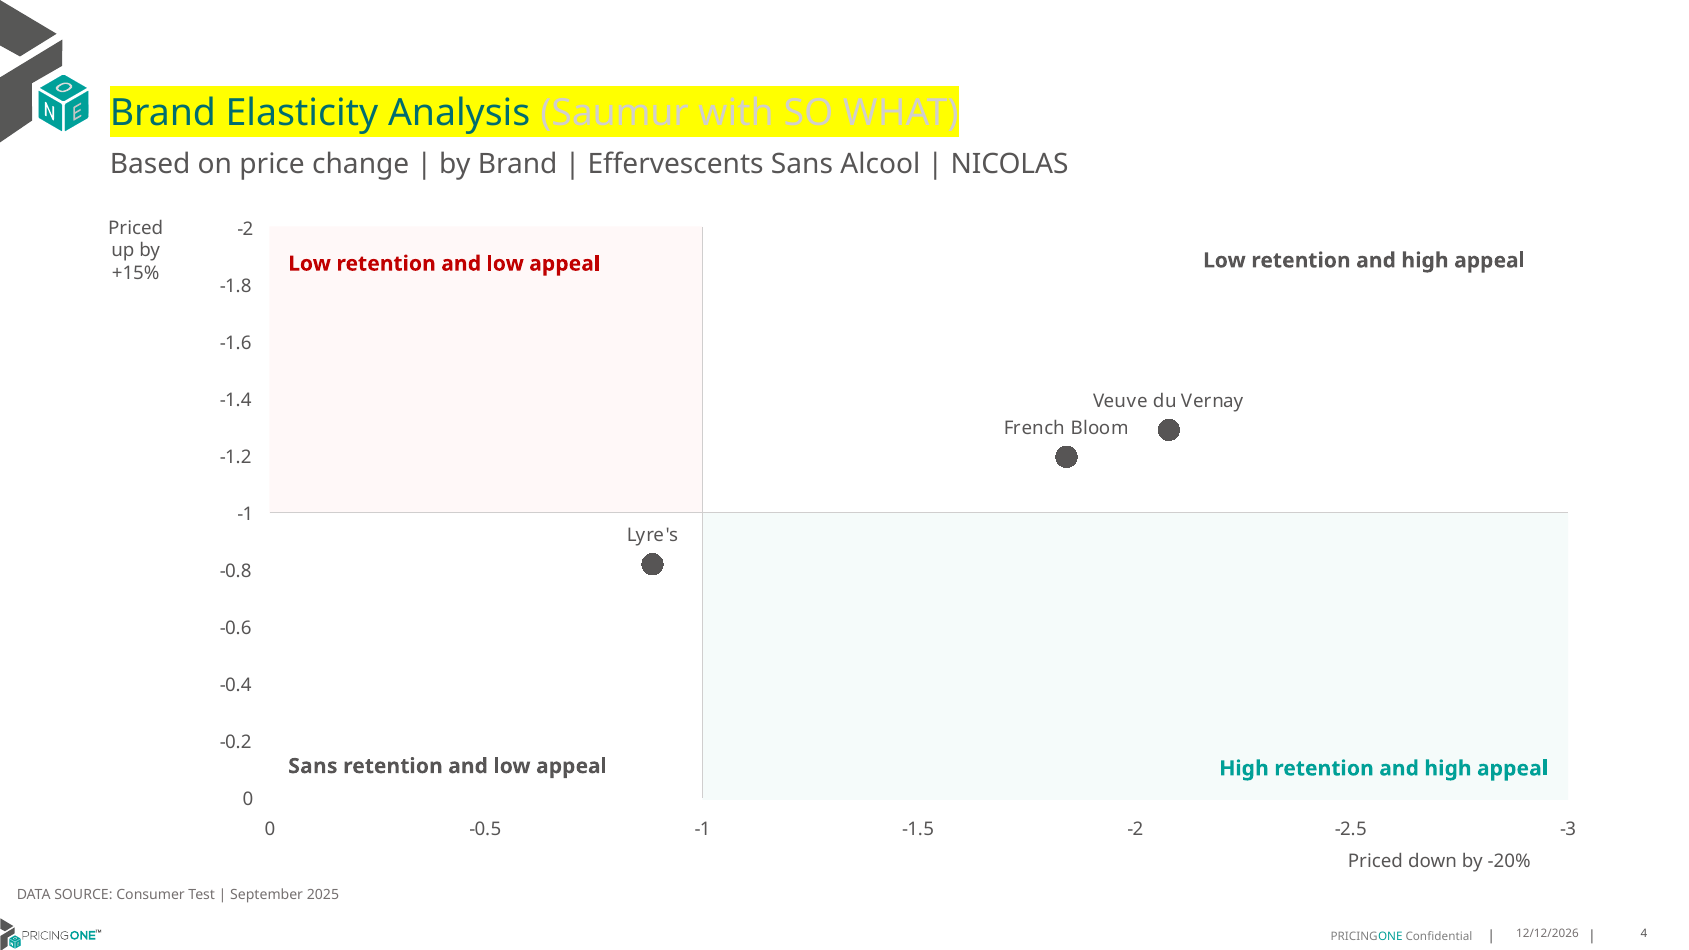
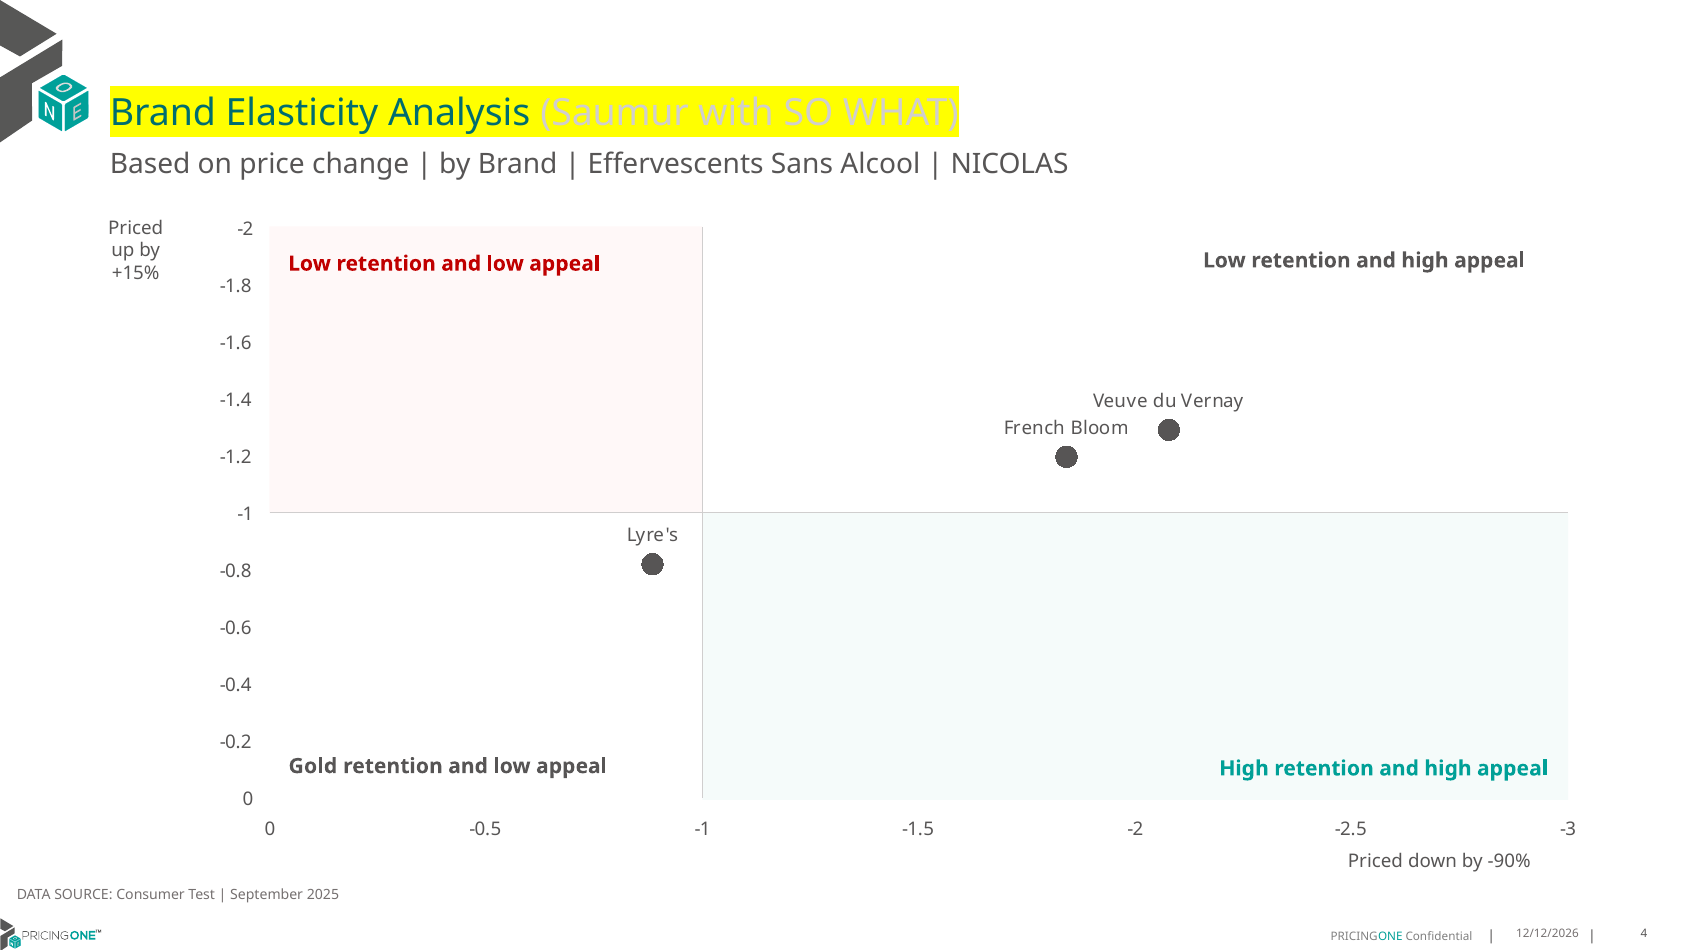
Sans at (313, 766): Sans -> Gold
-20%: -20% -> -90%
